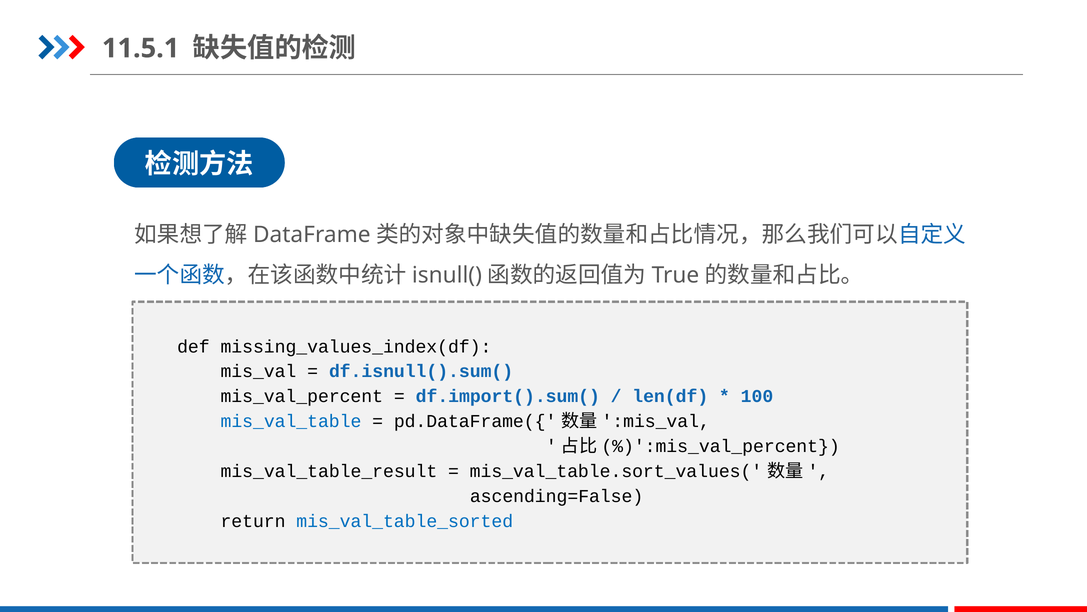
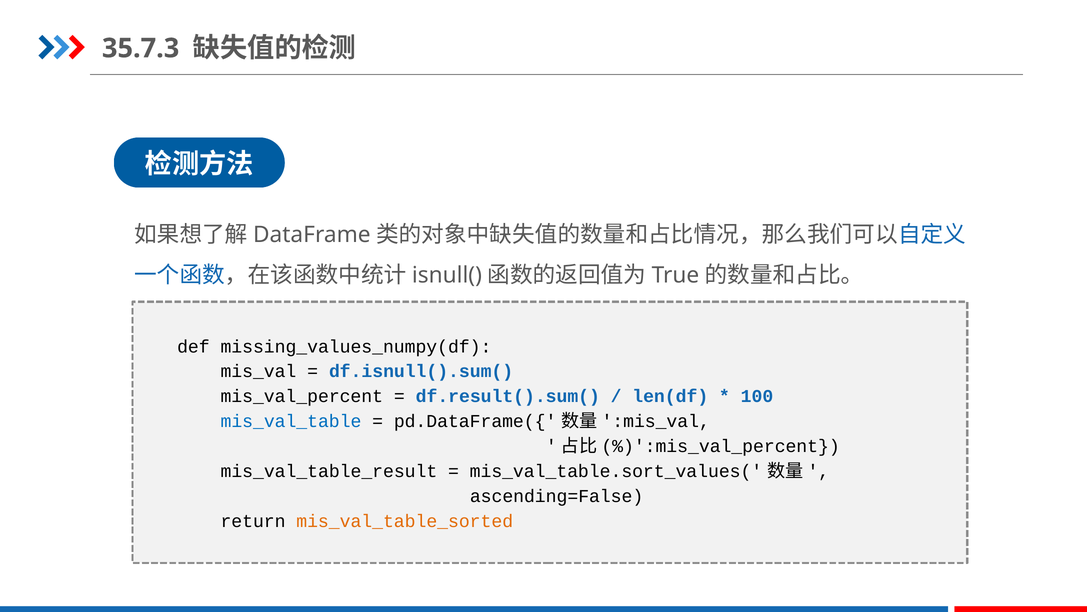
11.5.1: 11.5.1 -> 35.7.3
missing_values_index(df: missing_values_index(df -> missing_values_numpy(df
df.import().sum(: df.import().sum( -> df.result().sum(
mis_val_table_sorted colour: blue -> orange
